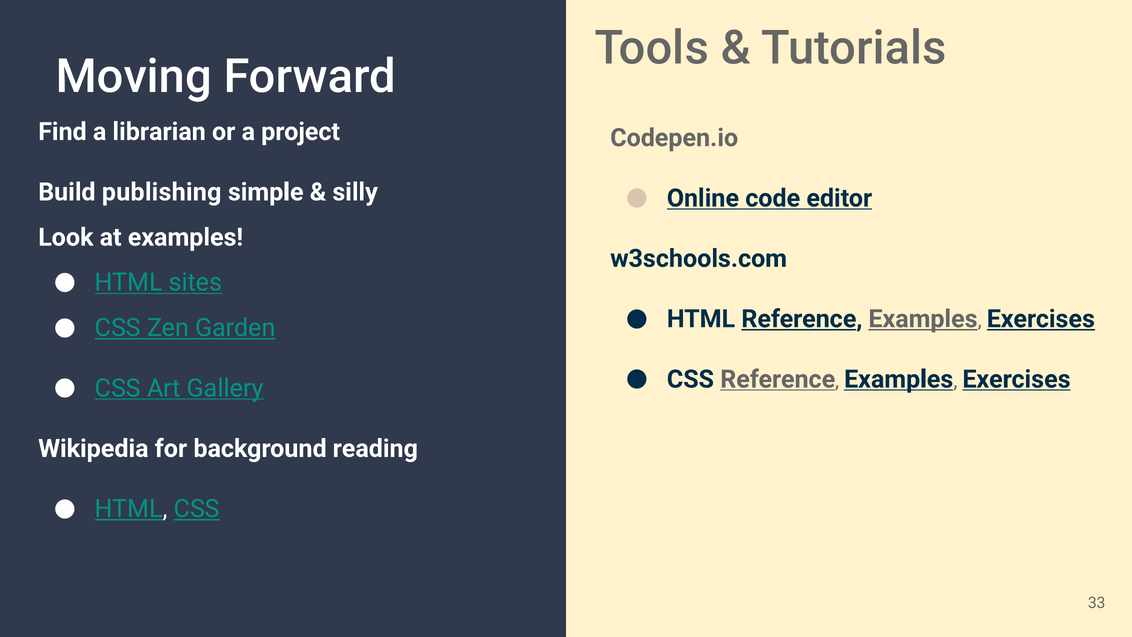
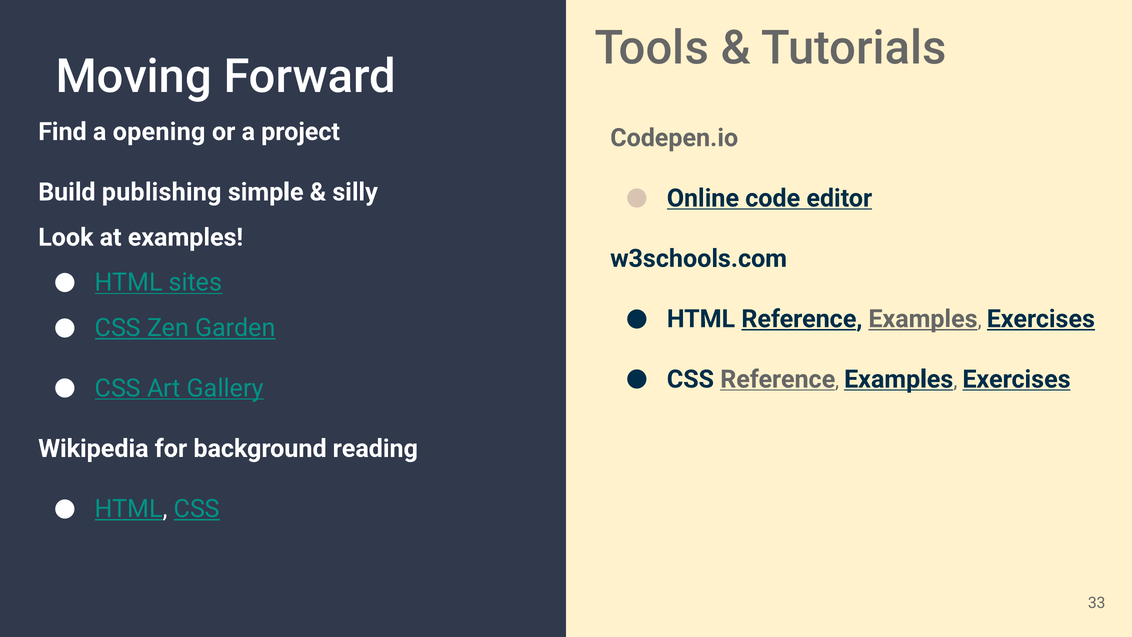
librarian: librarian -> opening
